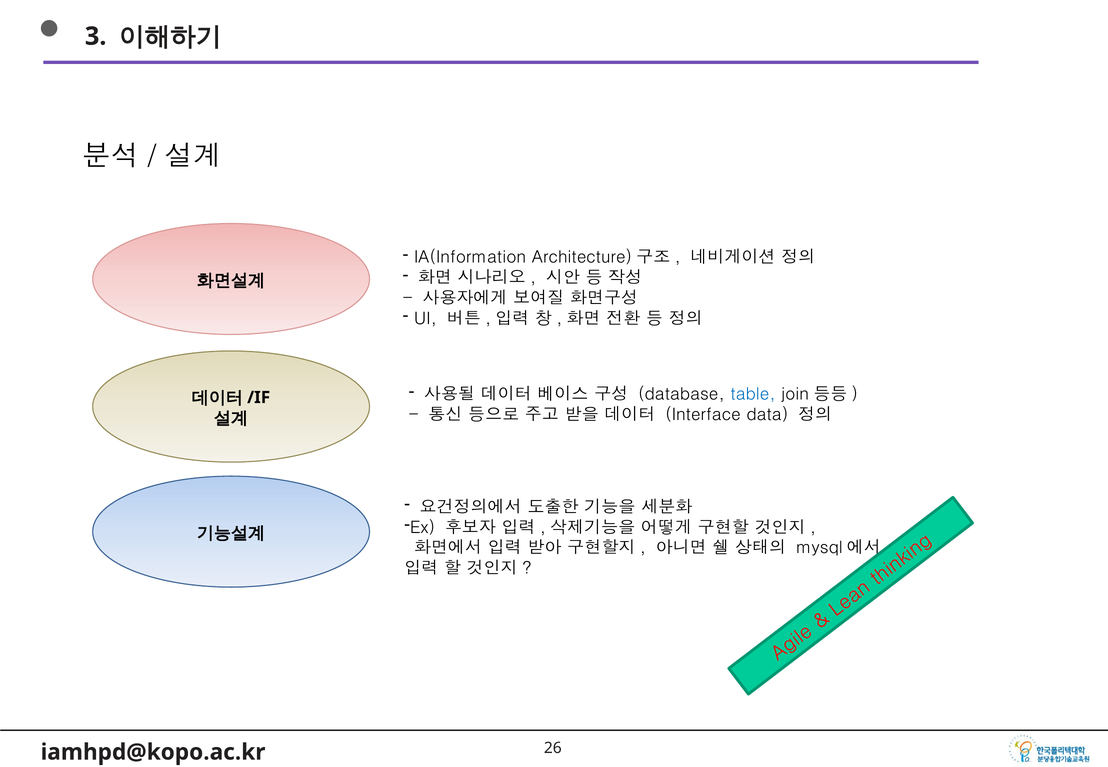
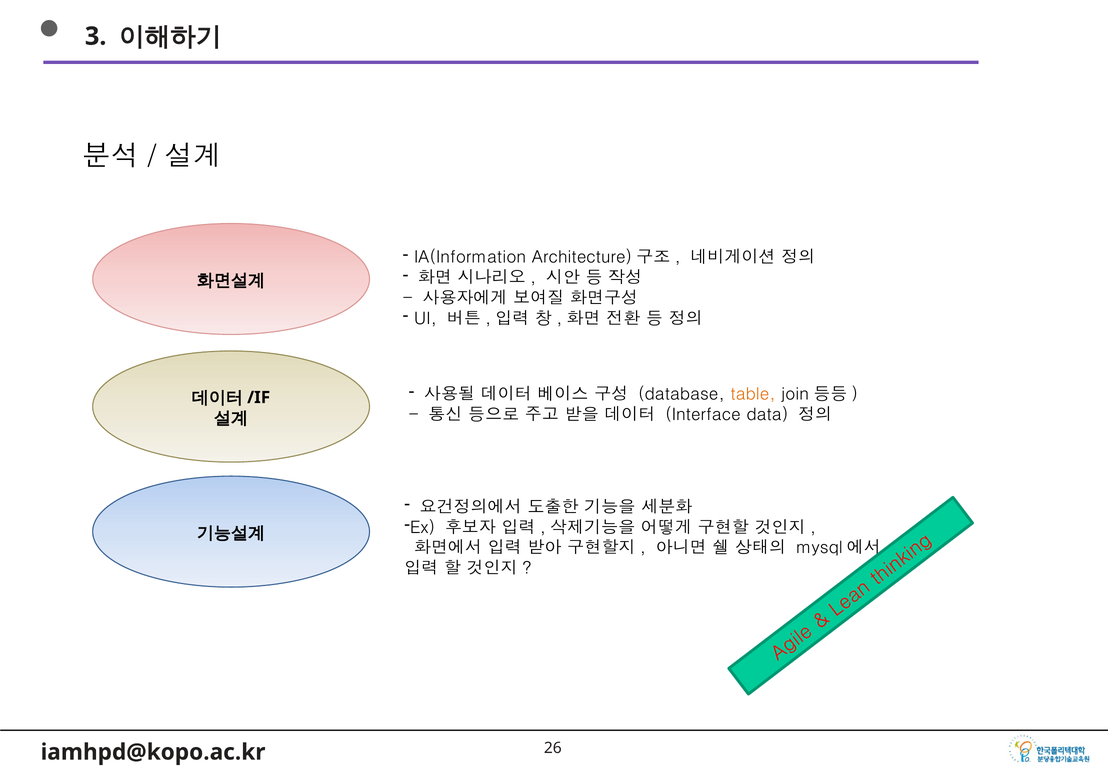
table colour: blue -> orange
